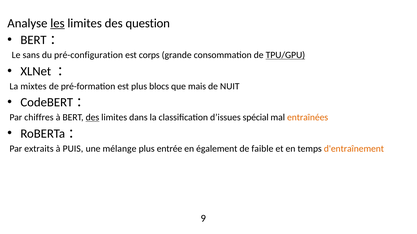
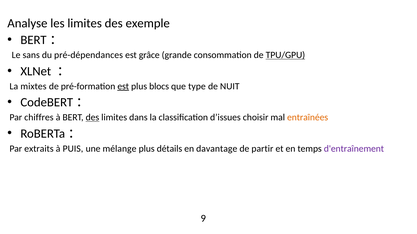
les underline: present -> none
question: question -> exemple
pré-configuration: pré-configuration -> pré-dépendances
corps: corps -> grâce
est at (123, 86) underline: none -> present
mais: mais -> type
spécial: spécial -> choisir
entrée: entrée -> détails
également: également -> davantage
faible: faible -> partir
d'entraînement colour: orange -> purple
